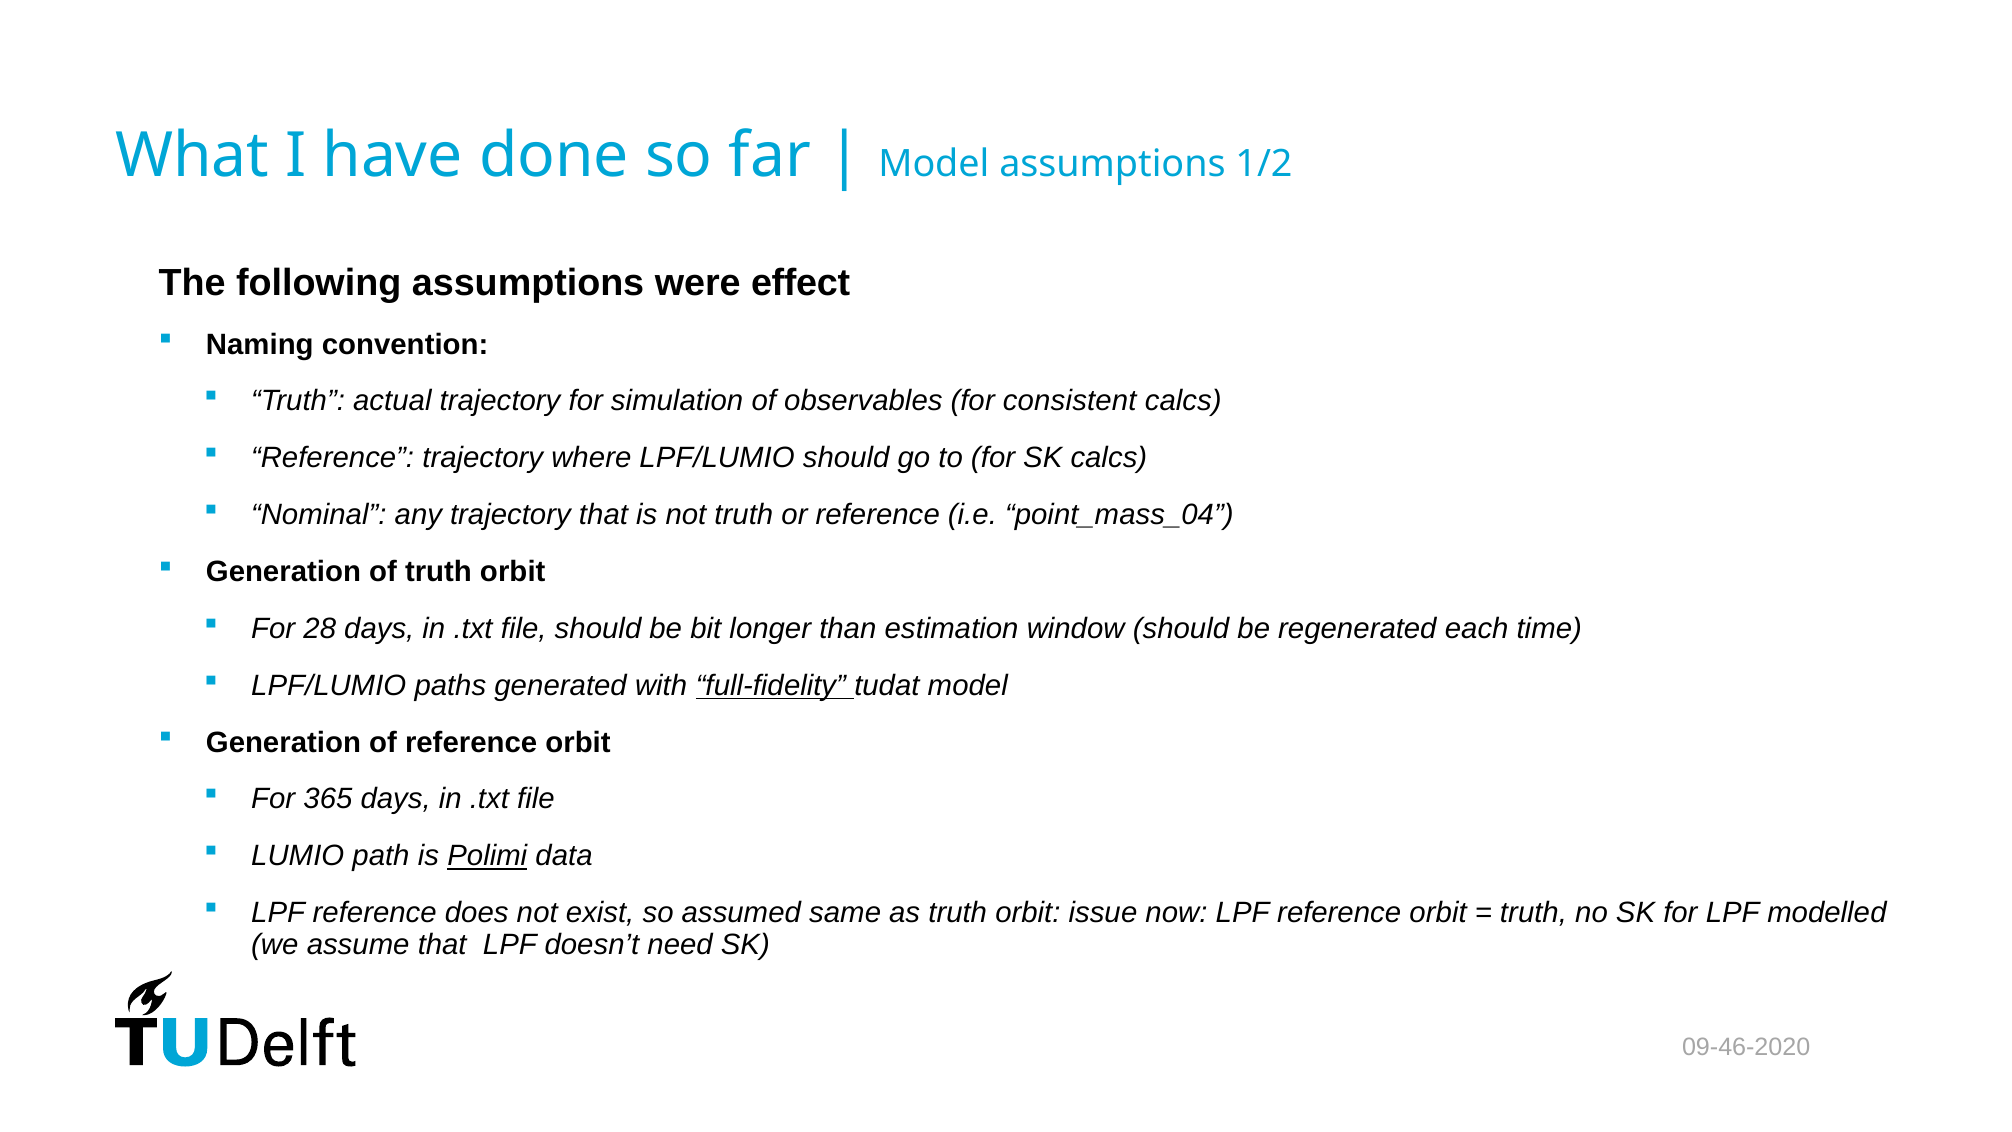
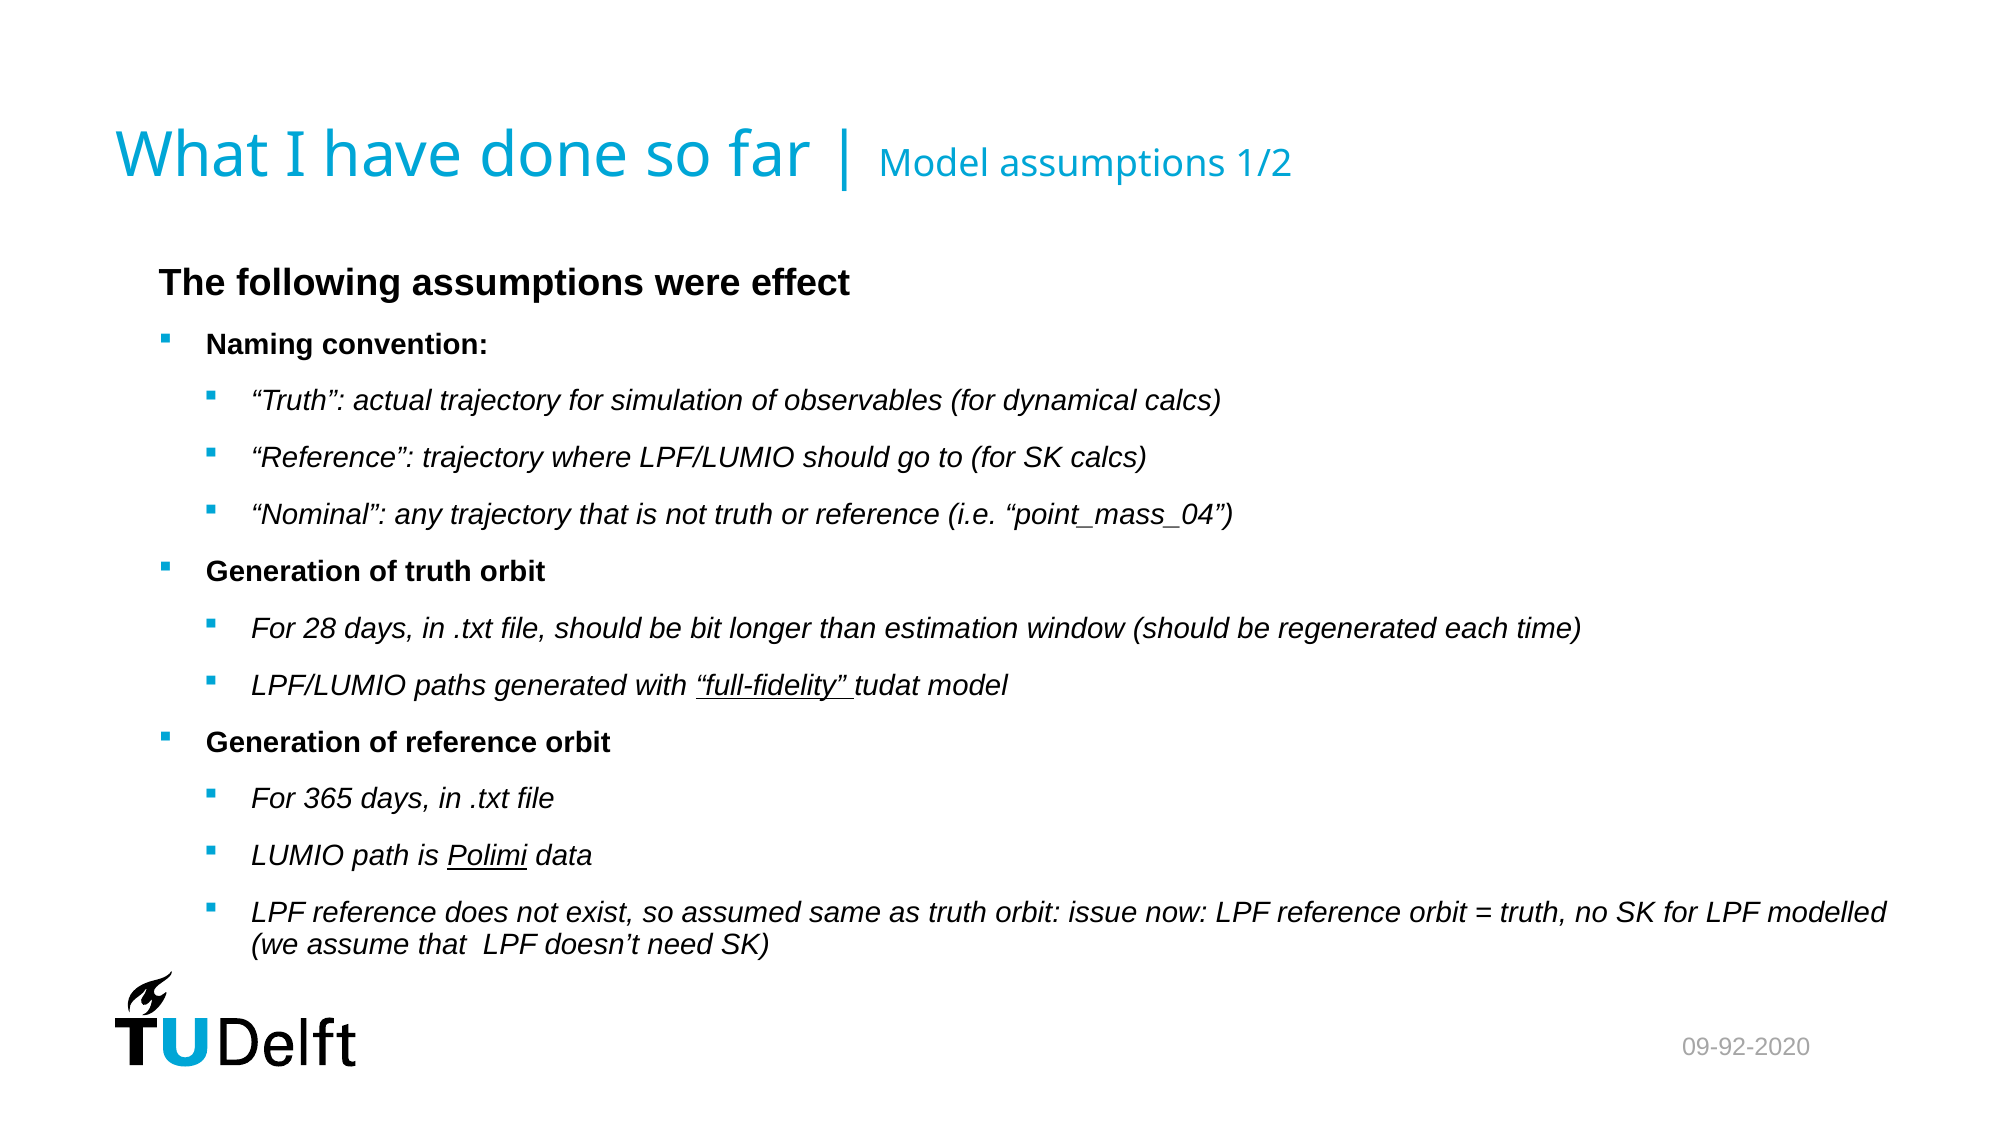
consistent: consistent -> dynamical
09-46-2020: 09-46-2020 -> 09-92-2020
